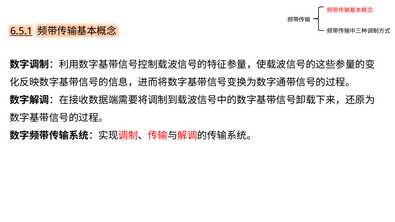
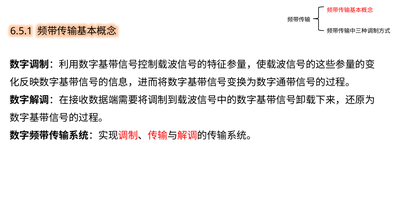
6.5.1 underline: present -> none
